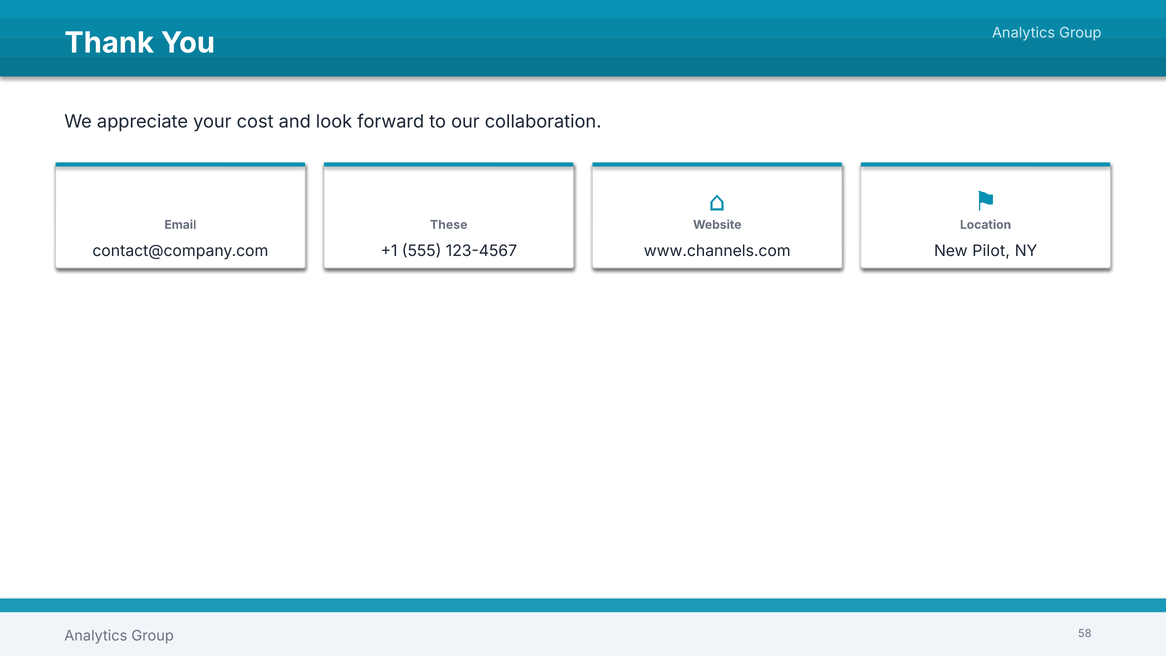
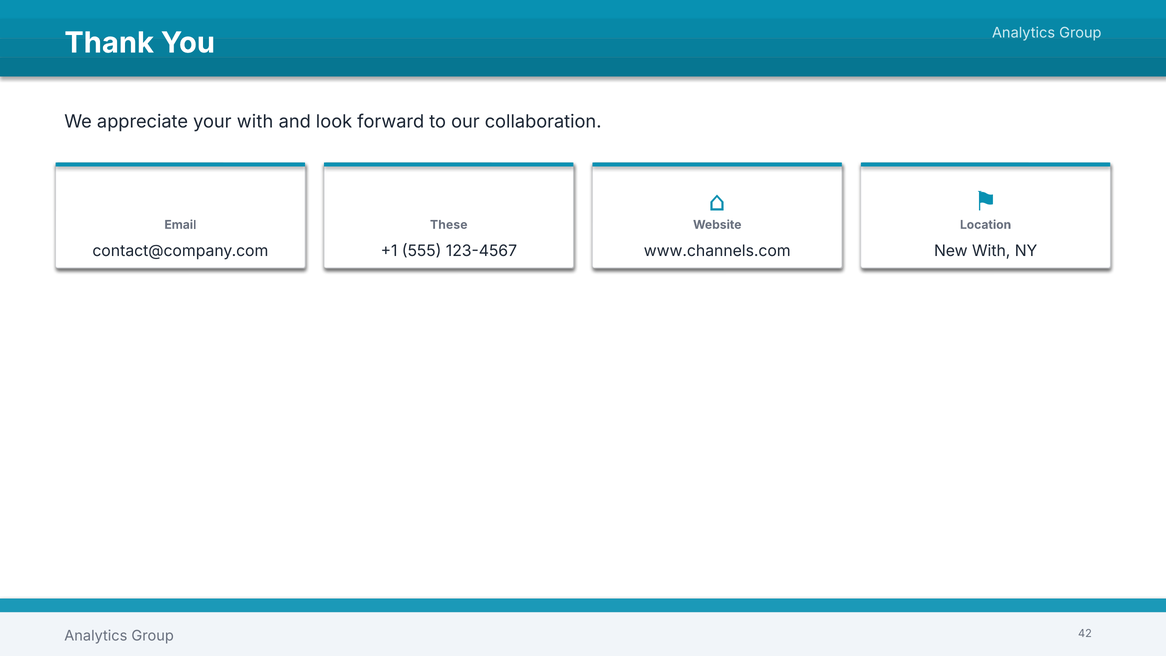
your cost: cost -> with
New Pilot: Pilot -> With
58: 58 -> 42
